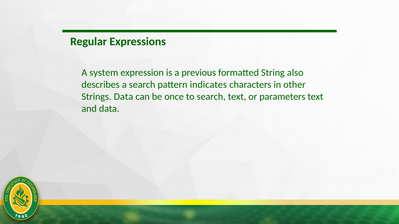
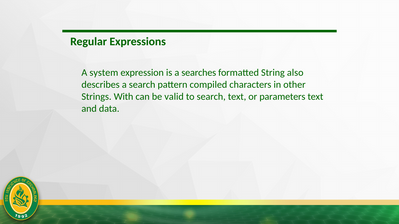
previous: previous -> searches
indicates: indicates -> compiled
Strings Data: Data -> With
once: once -> valid
